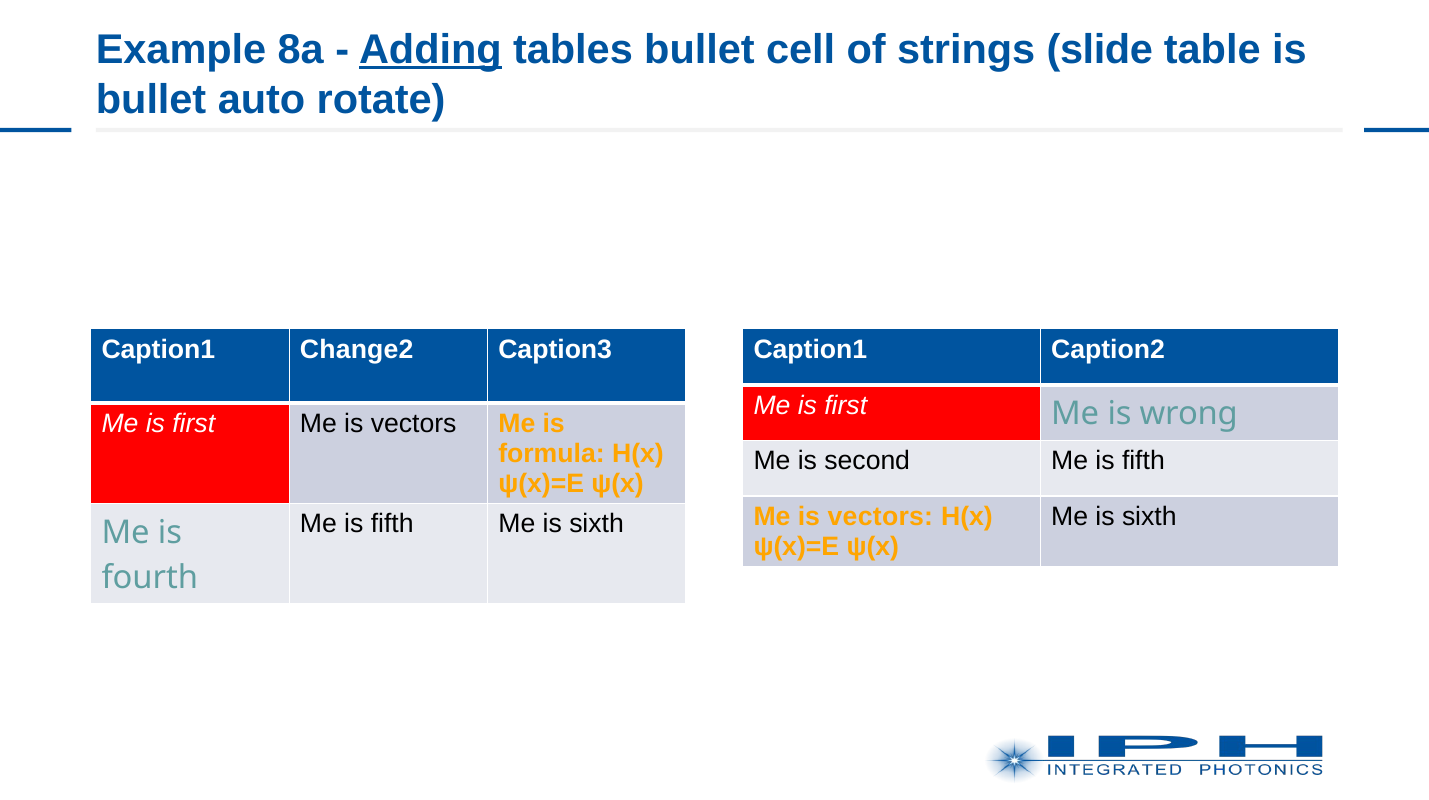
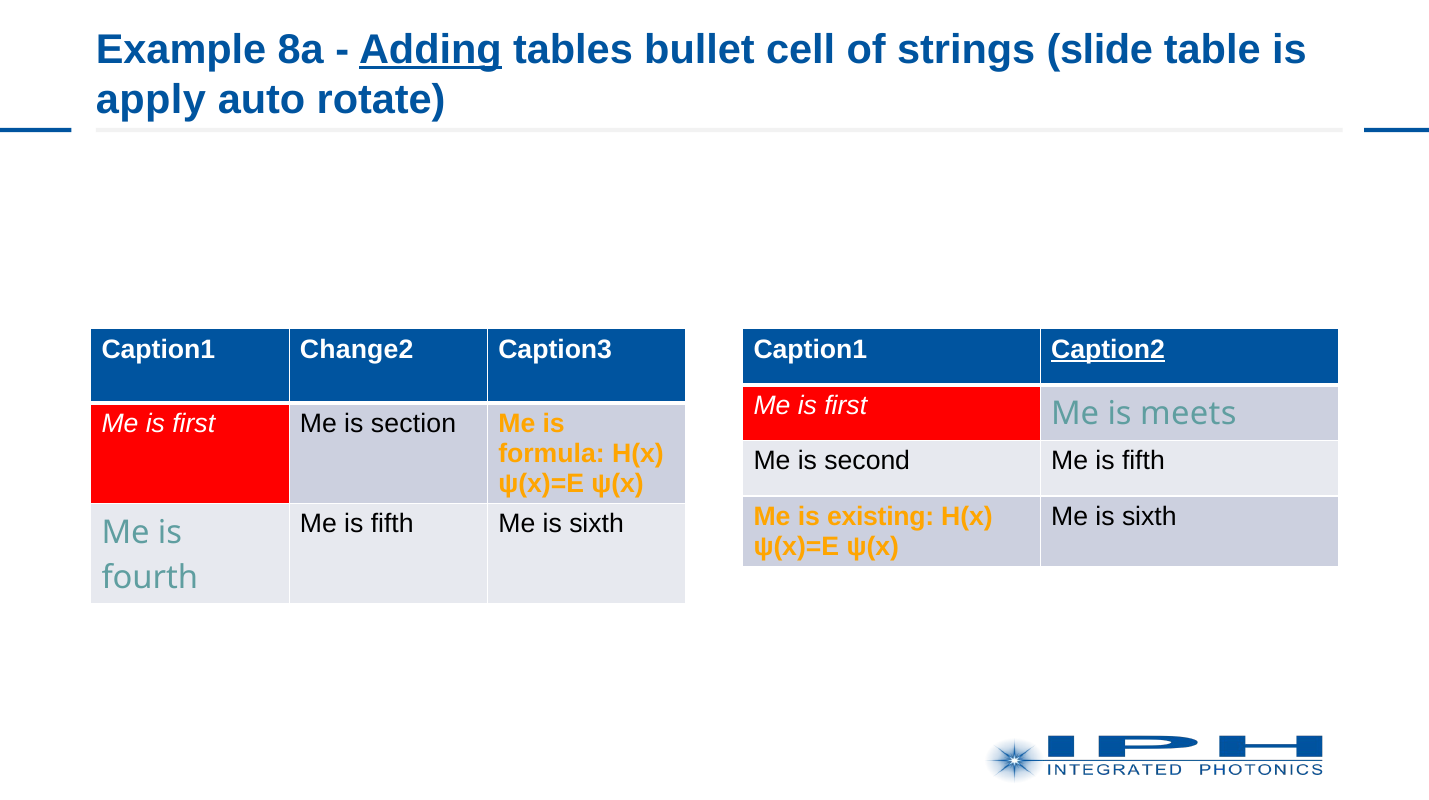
bullet at (151, 100): bullet -> apply
Caption2 underline: none -> present
wrong: wrong -> meets
first Me is vectors: vectors -> section
vectors at (880, 517): vectors -> existing
